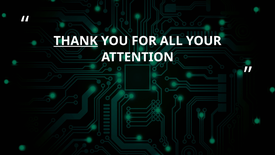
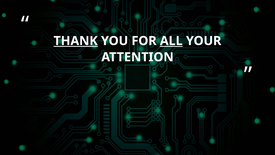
ALL underline: none -> present
